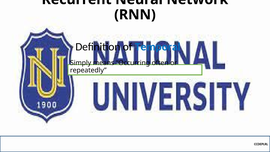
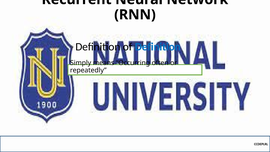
of Temporal: Temporal -> Definition
